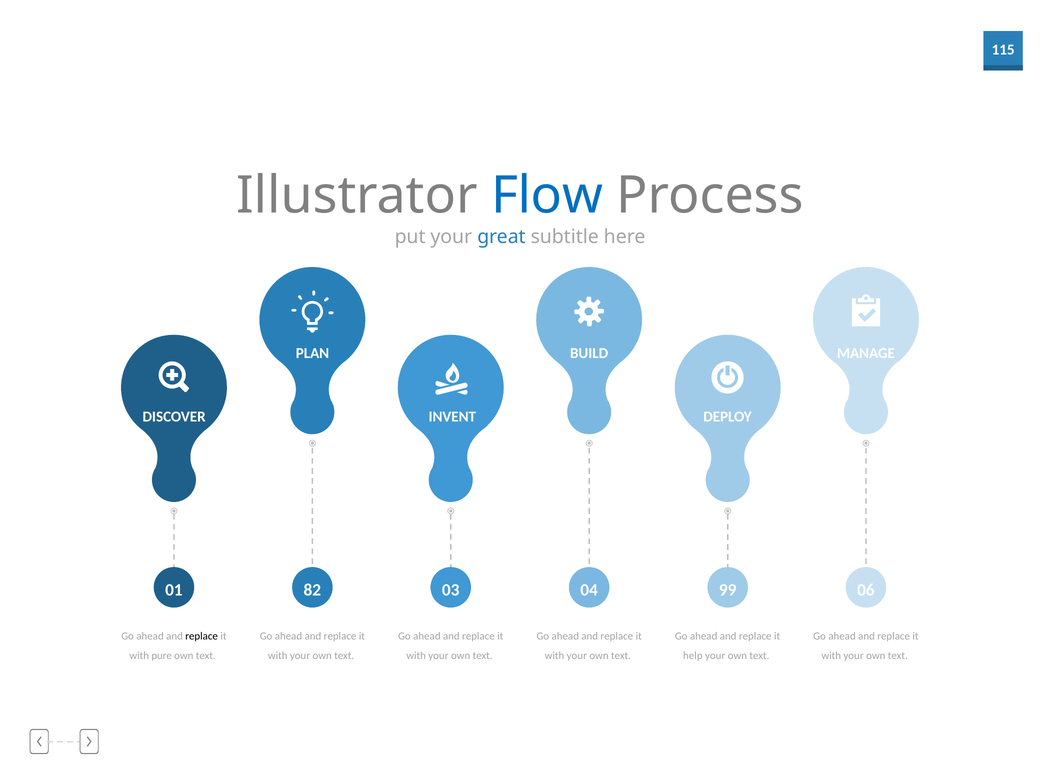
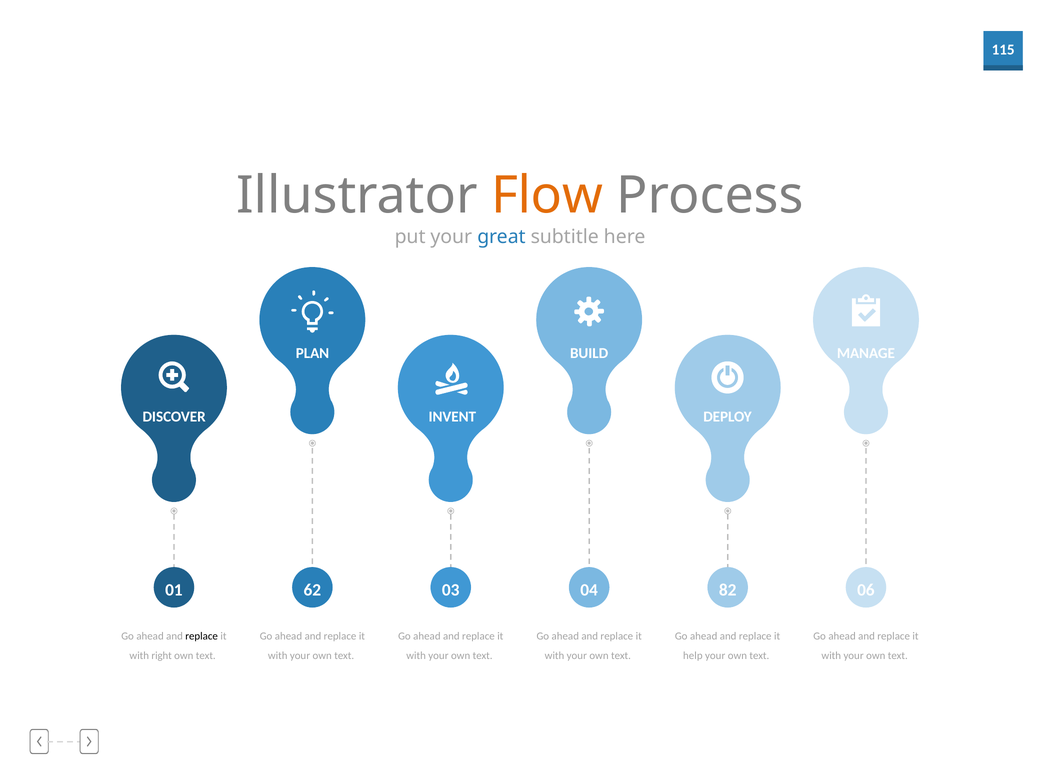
Flow colour: blue -> orange
82: 82 -> 62
99: 99 -> 82
pure: pure -> right
